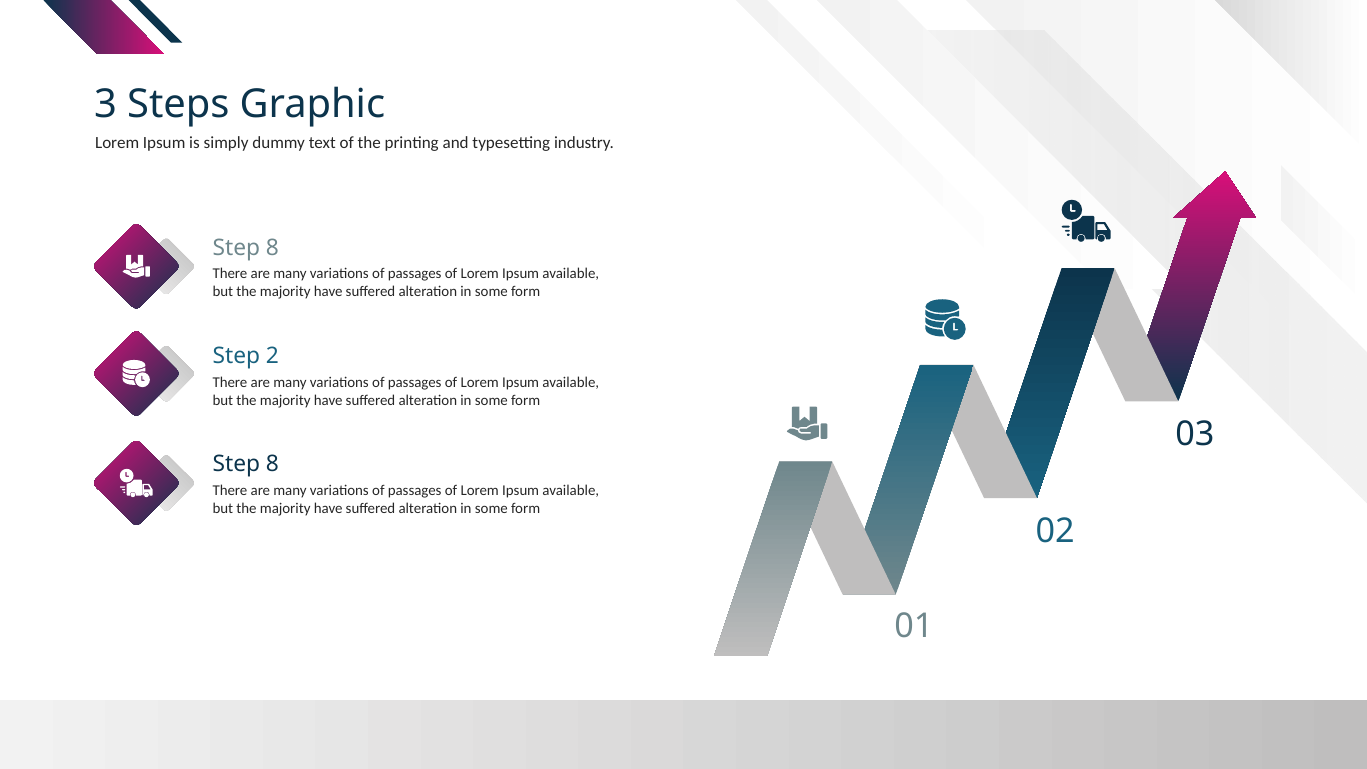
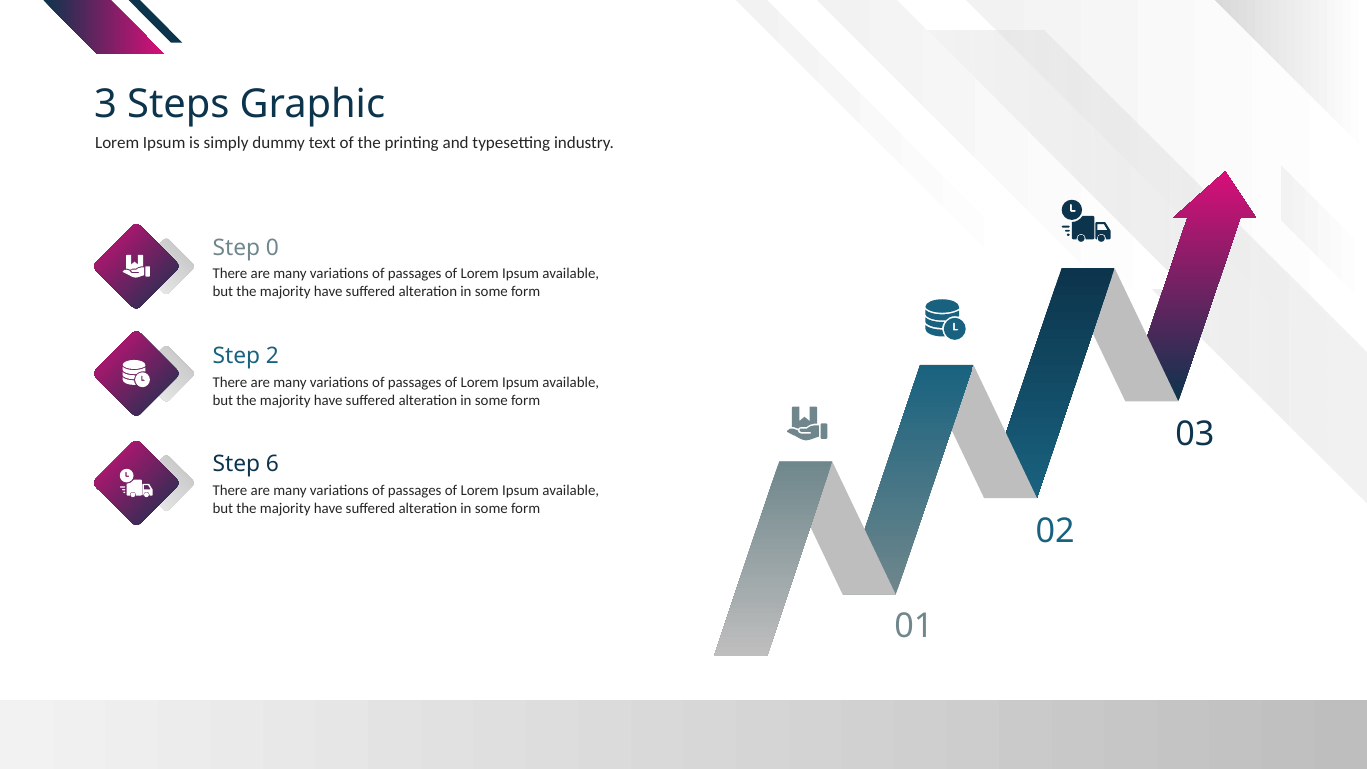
8 at (272, 248): 8 -> 0
8 at (272, 464): 8 -> 6
